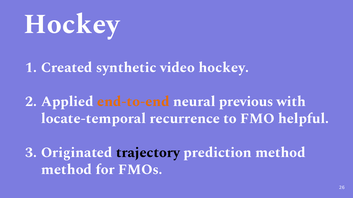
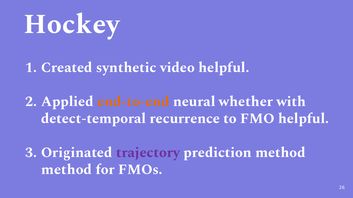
video hockey: hockey -> helpful
previous: previous -> whether
locate-temporal: locate-temporal -> detect-temporal
trajectory colour: black -> purple
